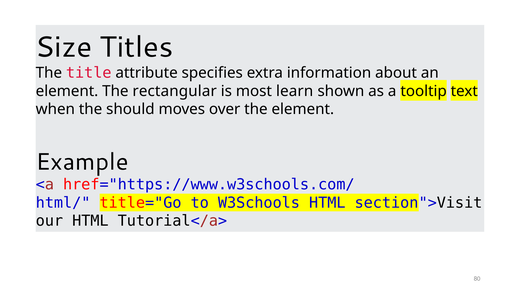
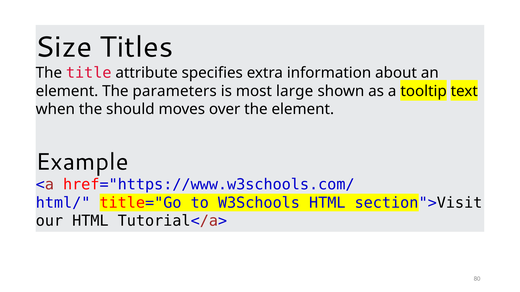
rectangular: rectangular -> parameters
learn: learn -> large
